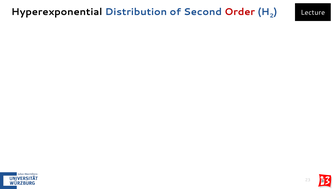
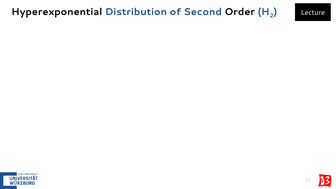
Order colour: red -> black
